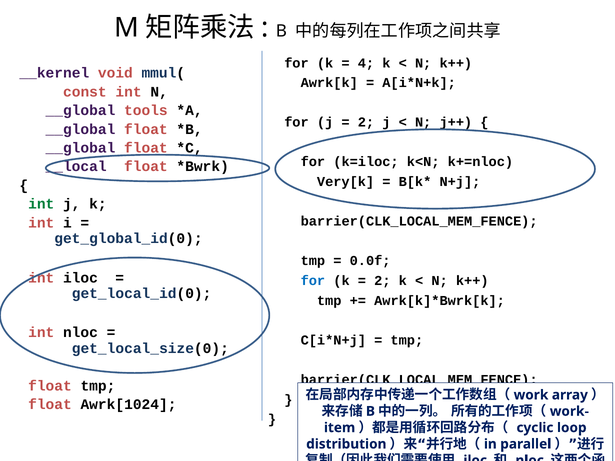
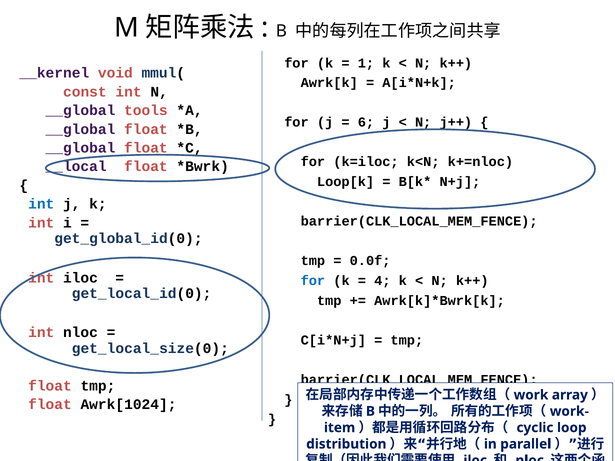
4: 4 -> 1
2 at (366, 122): 2 -> 6
Very[k: Very[k -> Loop[k
int at (41, 204) colour: green -> blue
2 at (382, 281): 2 -> 4
